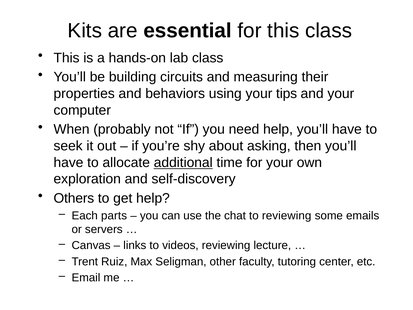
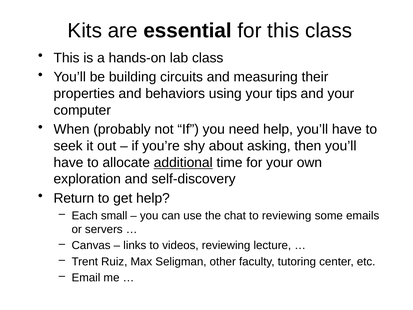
Others: Others -> Return
parts: parts -> small
